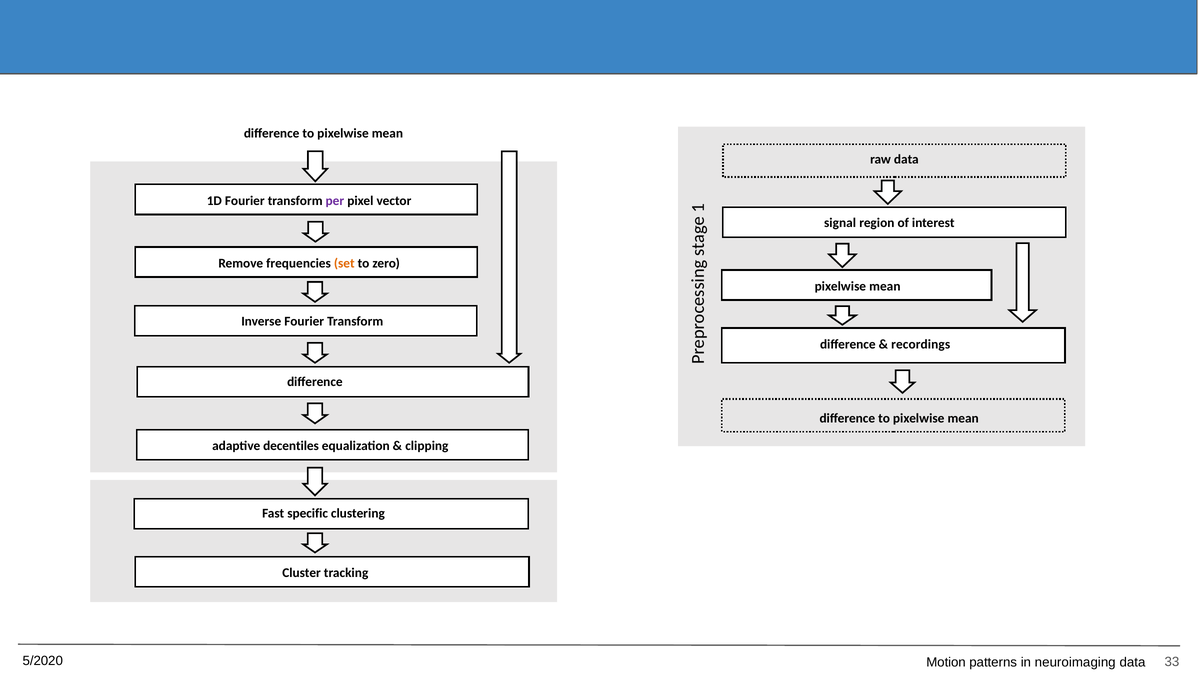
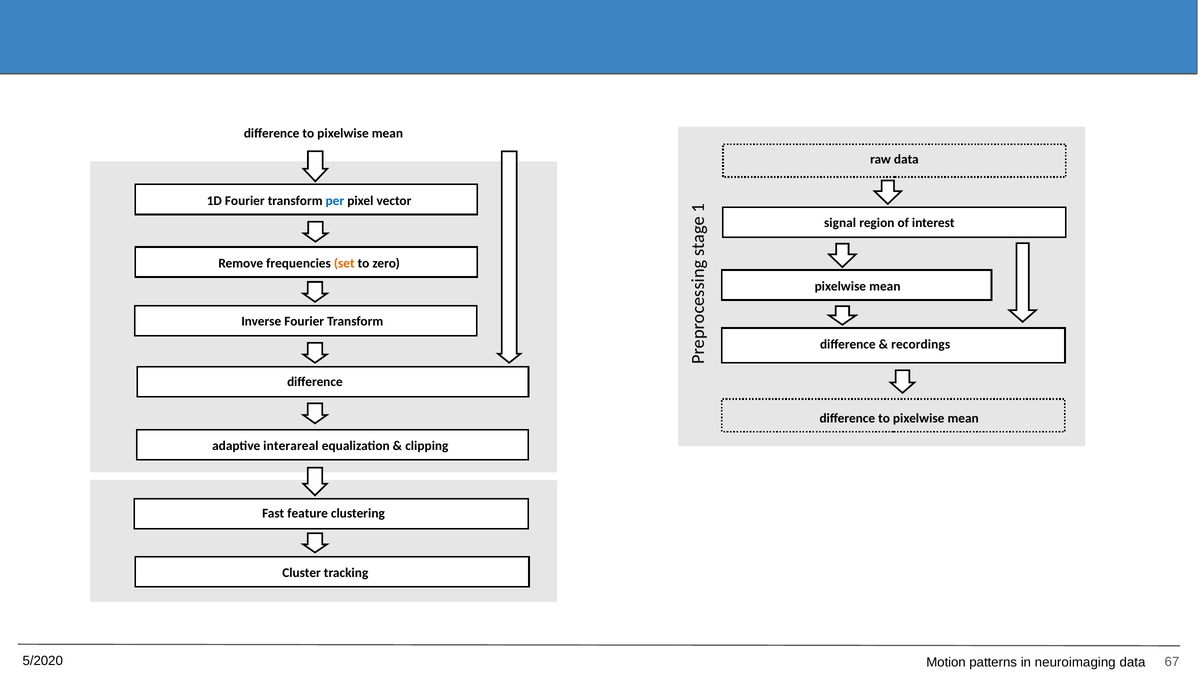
per colour: purple -> blue
decentiles: decentiles -> interareal
specific: specific -> feature
33: 33 -> 67
